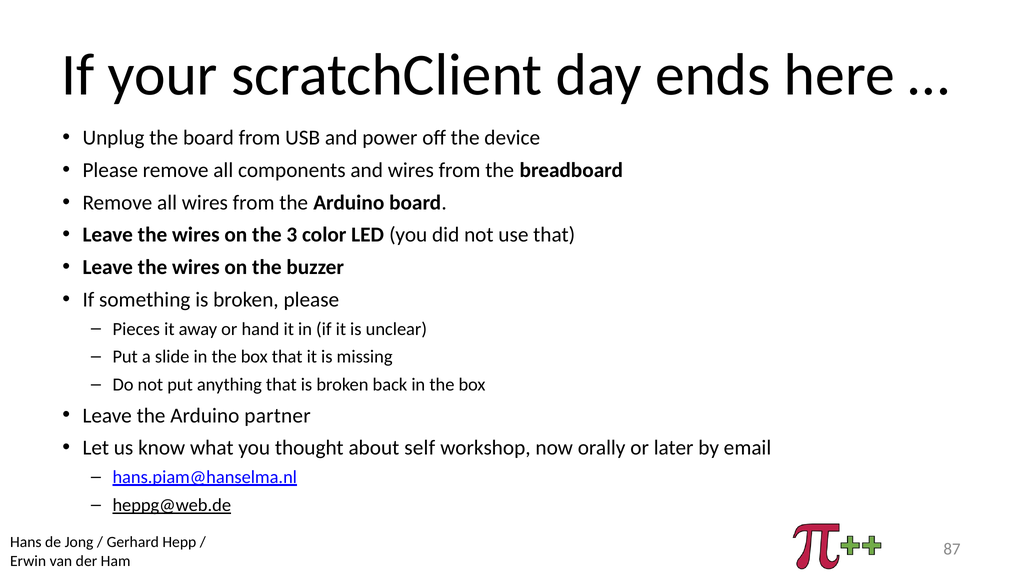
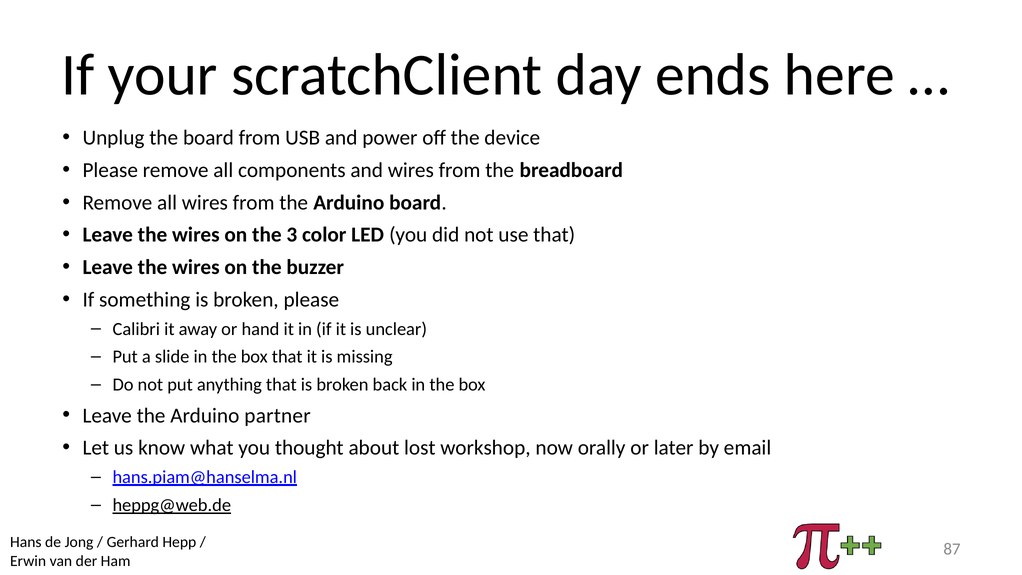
Pieces: Pieces -> Calibri
self: self -> lost
